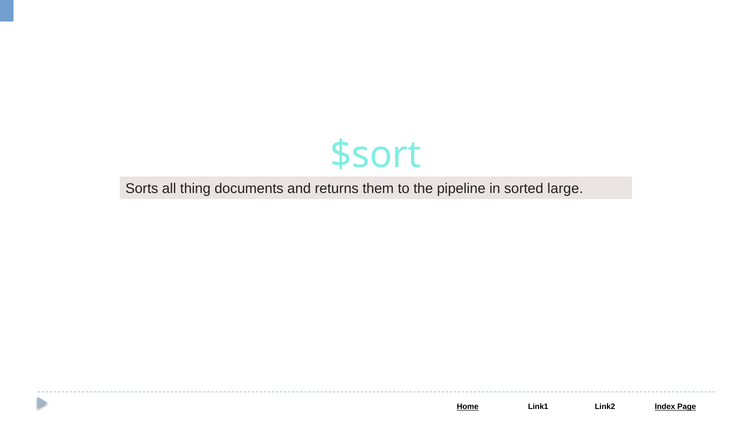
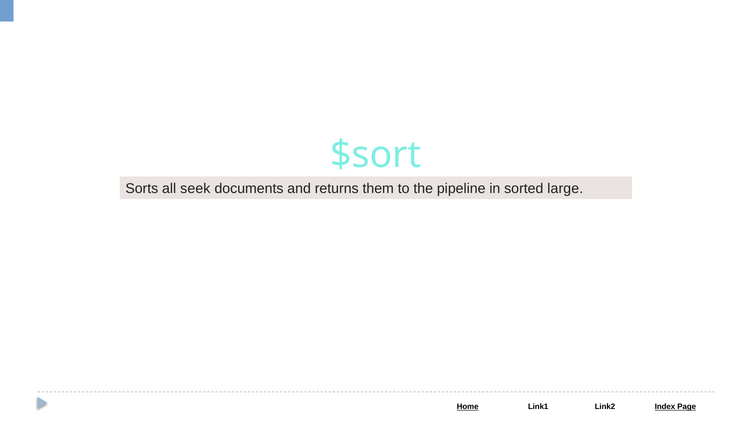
thing: thing -> seek
